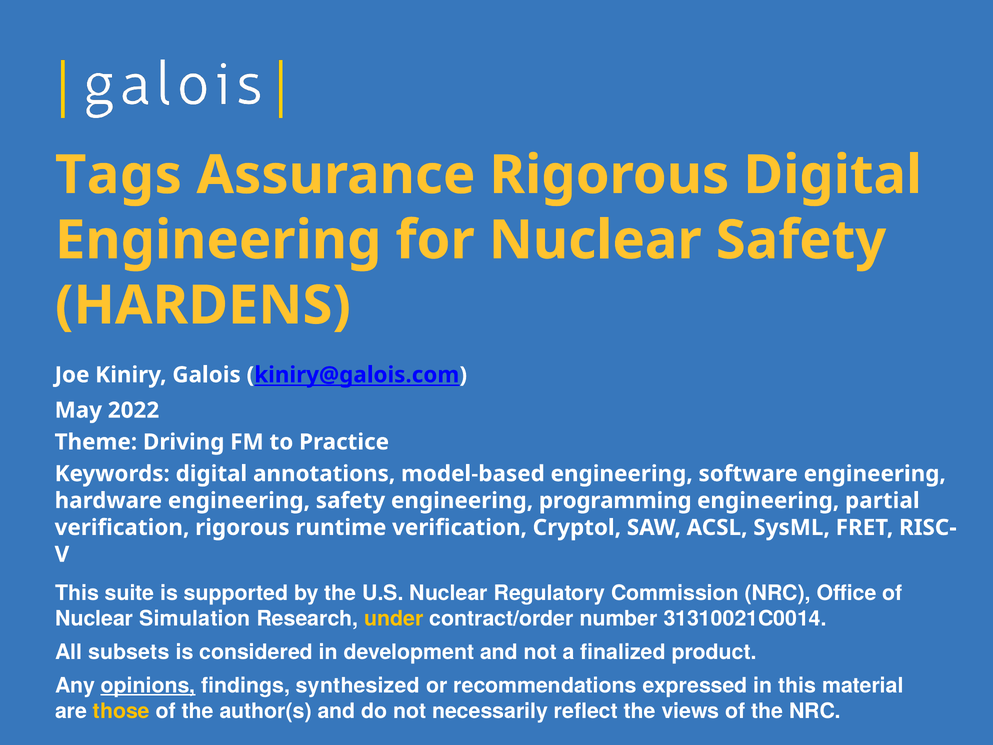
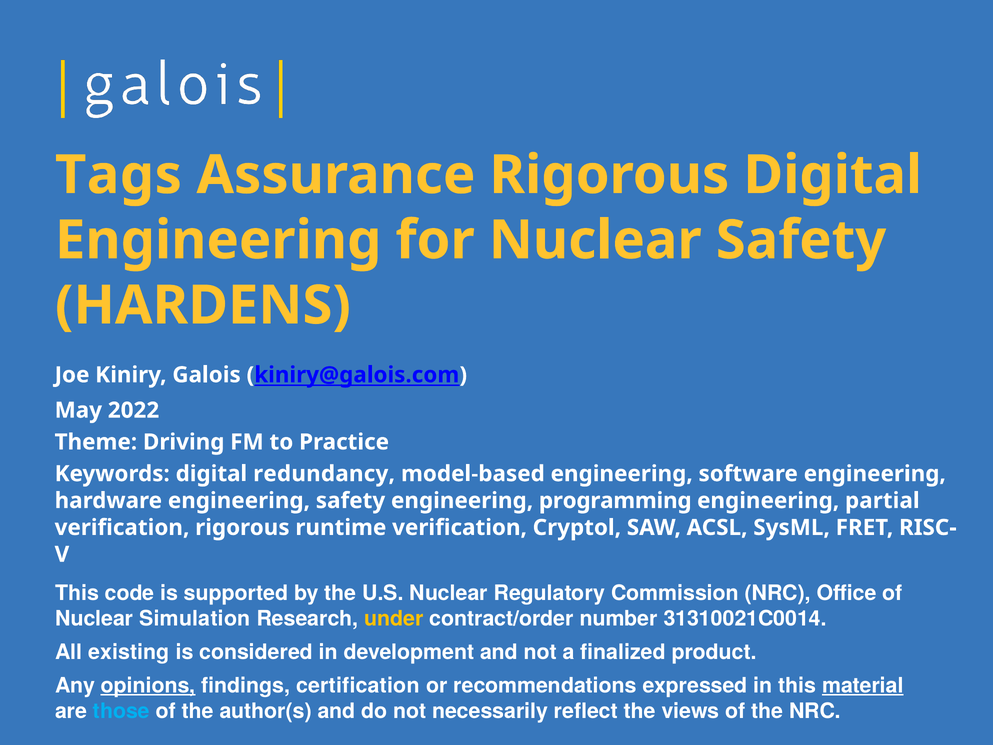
annotations: annotations -> redundancy
suite: suite -> code
subsets: subsets -> existing
synthesized: synthesized -> certification
material underline: none -> present
those colour: yellow -> light blue
